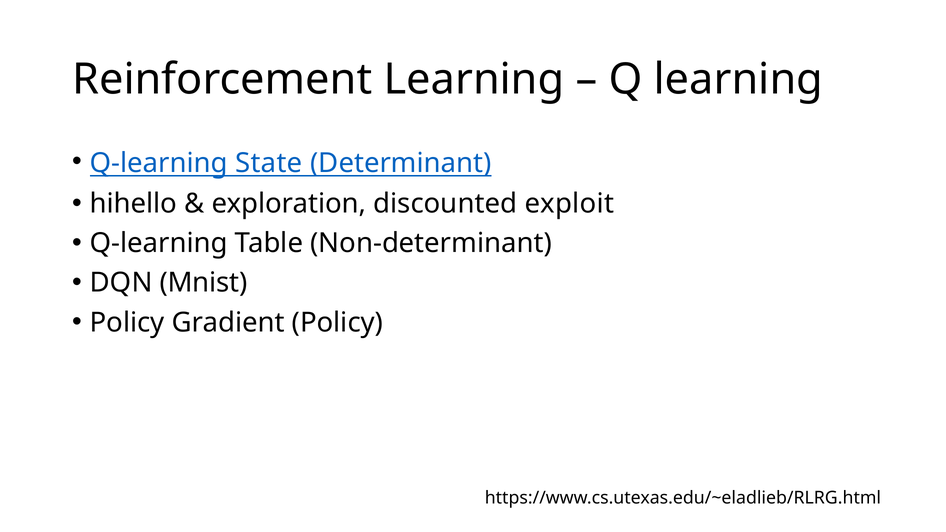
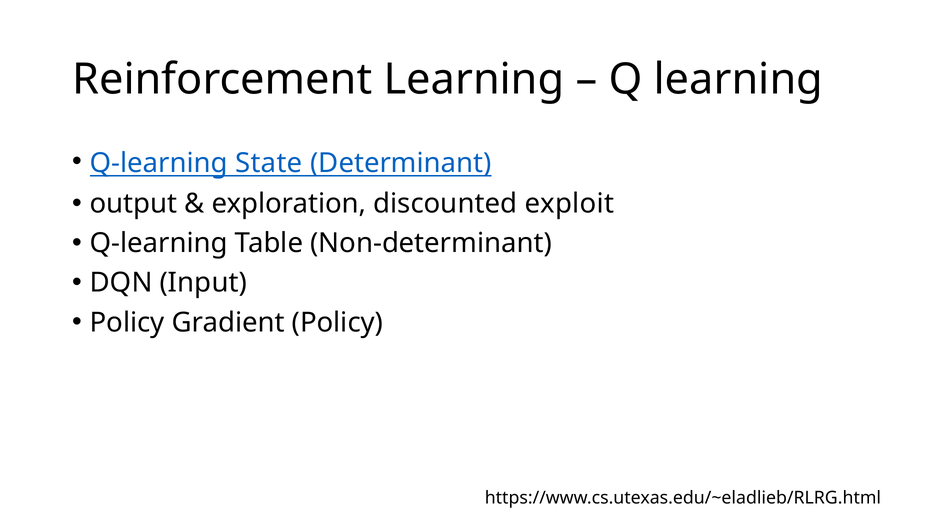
hihello: hihello -> output
Mnist: Mnist -> Input
